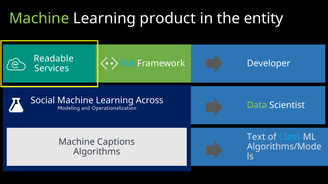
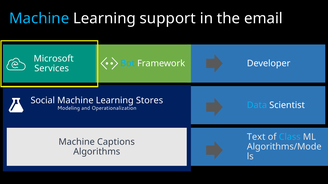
Machine at (39, 19) colour: light green -> light blue
product: product -> support
entity: entity -> email
Readable: Readable -> Microsoft
Across: Across -> Stores
Data colour: light green -> light blue
